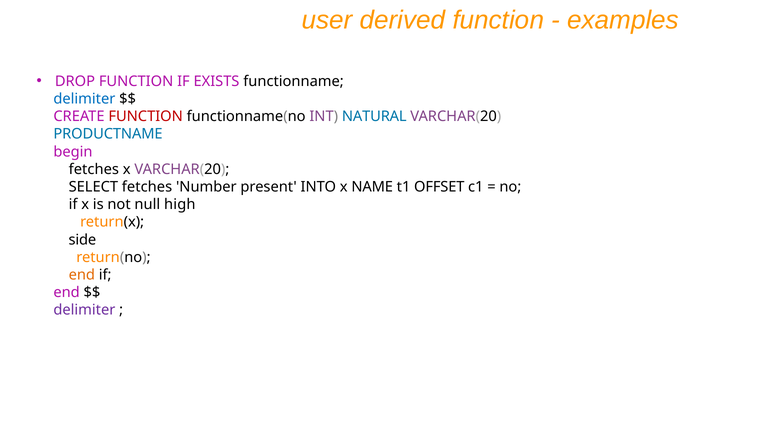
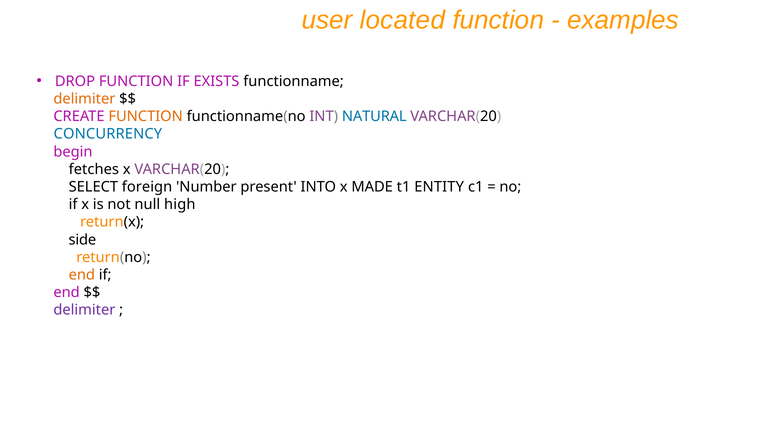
derived: derived -> located
delimiter at (84, 99) colour: blue -> orange
FUNCTION at (146, 117) colour: red -> orange
PRODUCTNAME: PRODUCTNAME -> CONCURRENCY
SELECT fetches: fetches -> foreign
NAME: NAME -> MADE
OFFSET: OFFSET -> ENTITY
